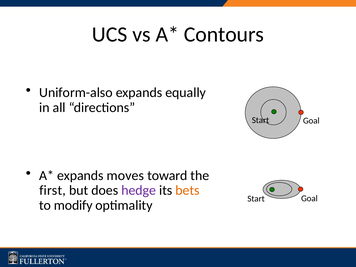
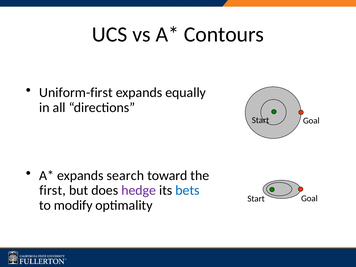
Uniform-also: Uniform-also -> Uniform-first
moves: moves -> search
bets colour: orange -> blue
